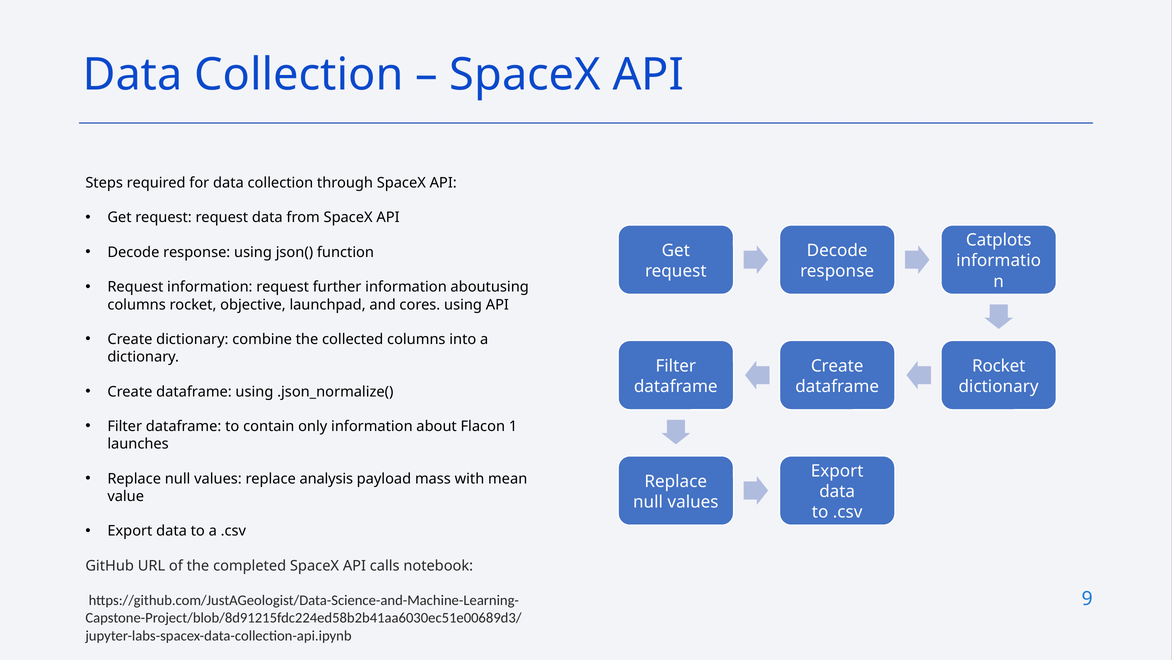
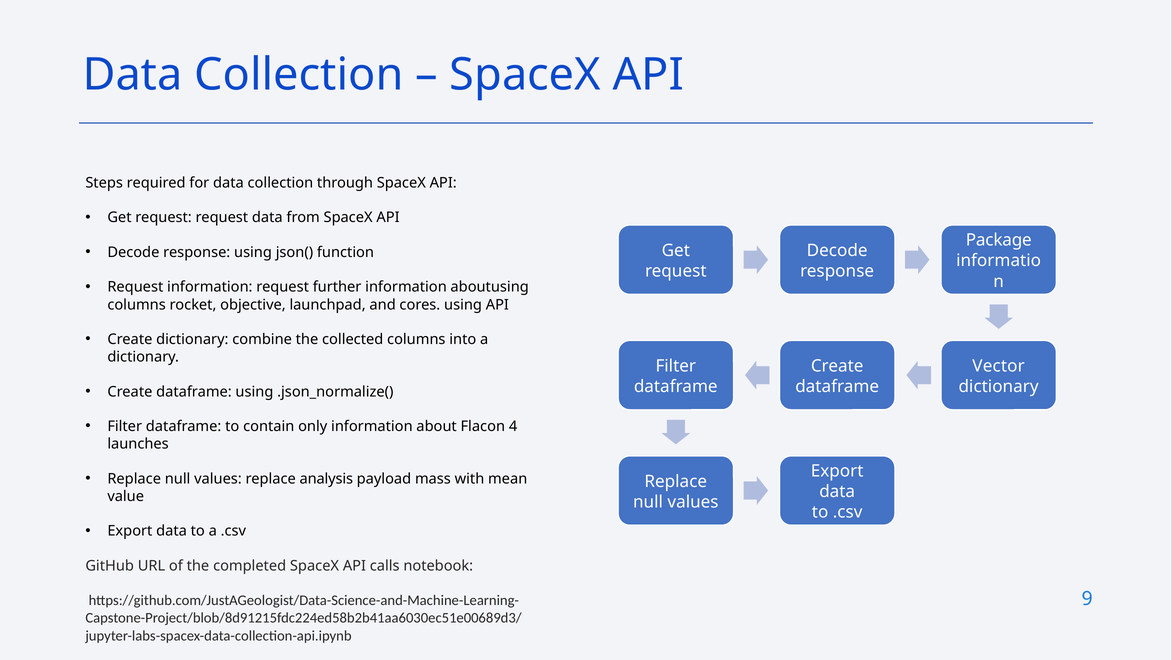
Catplots: Catplots -> Package
Rocket at (999, 366): Rocket -> Vector
1: 1 -> 4
